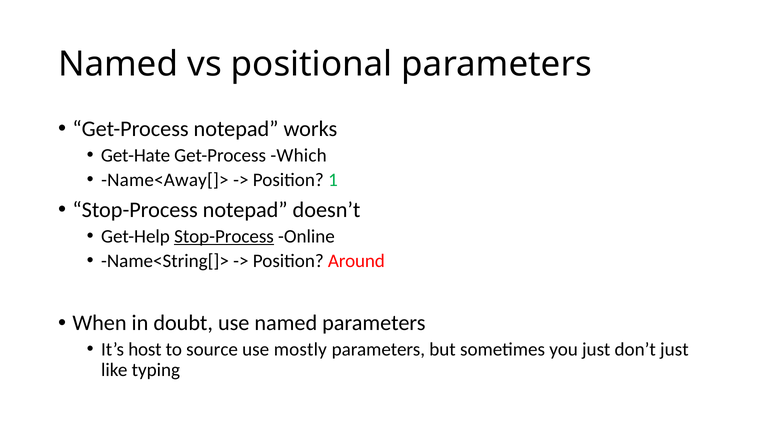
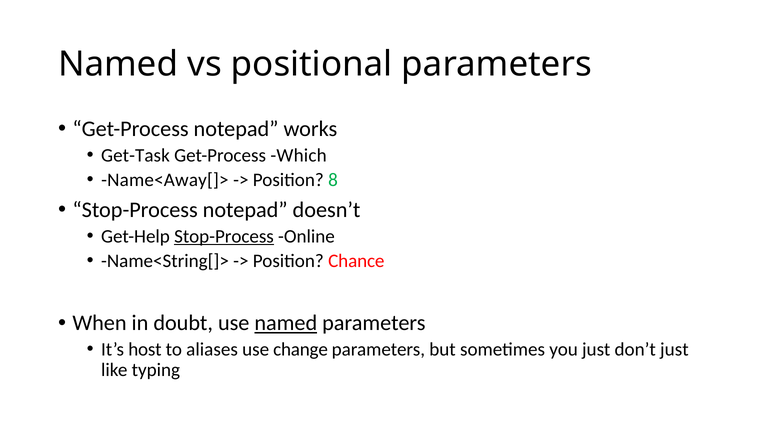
Get-Hate: Get-Hate -> Get-Task
1: 1 -> 8
Around: Around -> Chance
named at (286, 323) underline: none -> present
source: source -> aliases
mostly: mostly -> change
